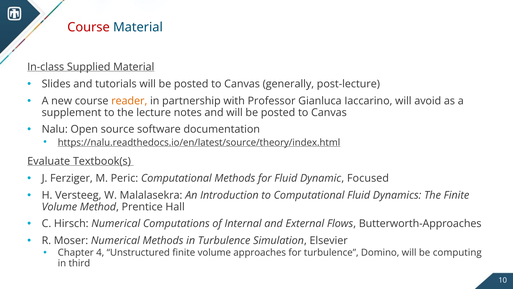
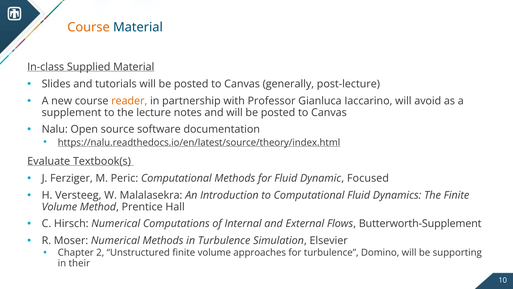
Course at (89, 27) colour: red -> orange
Butterworth-Approaches: Butterworth-Approaches -> Butterworth-Supplement
4: 4 -> 2
computing: computing -> supporting
third: third -> their
